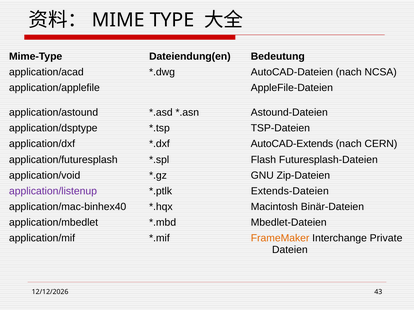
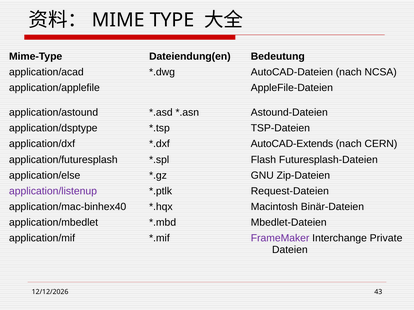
application/void: application/void -> application/else
Extends-Dateien: Extends-Dateien -> Request-Dateien
FrameMaker colour: orange -> purple
